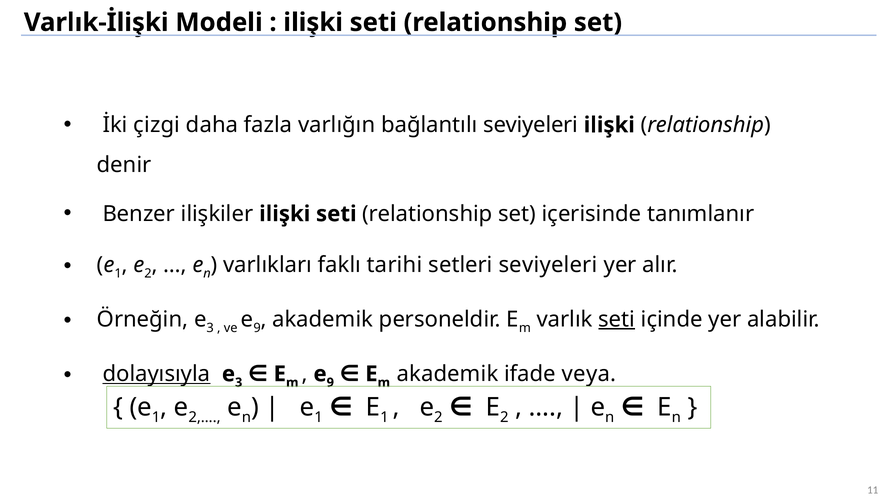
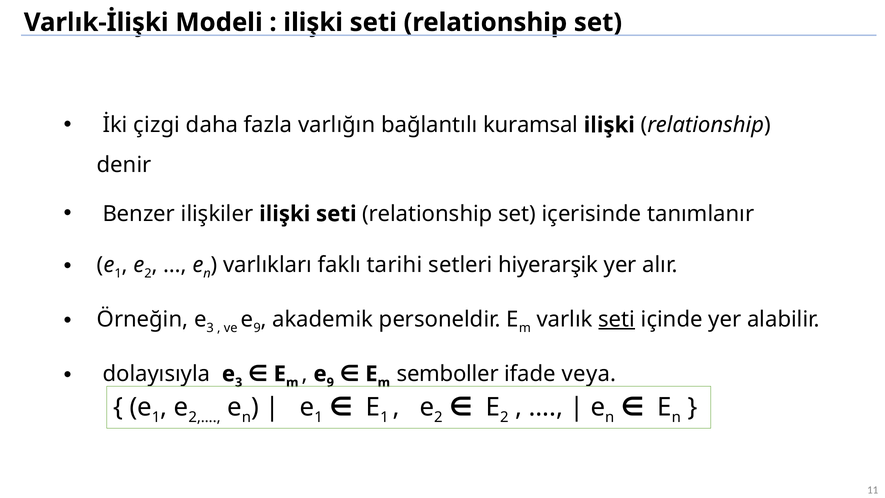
bağlantılı seviyeleri: seviyeleri -> kuramsal
setleri seviyeleri: seviyeleri -> hiyerarşik
dolayısıyla underline: present -> none
akademik at (448, 374): akademik -> semboller
